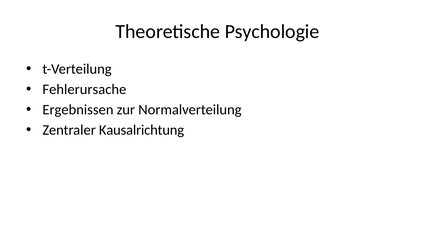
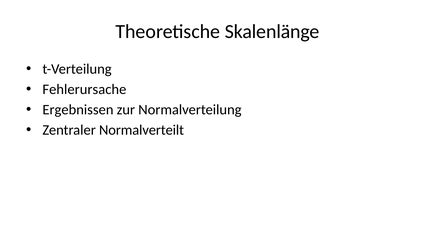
Psychologie: Psychologie -> Skalenlänge
Kausalrichtung: Kausalrichtung -> Normalverteilt
